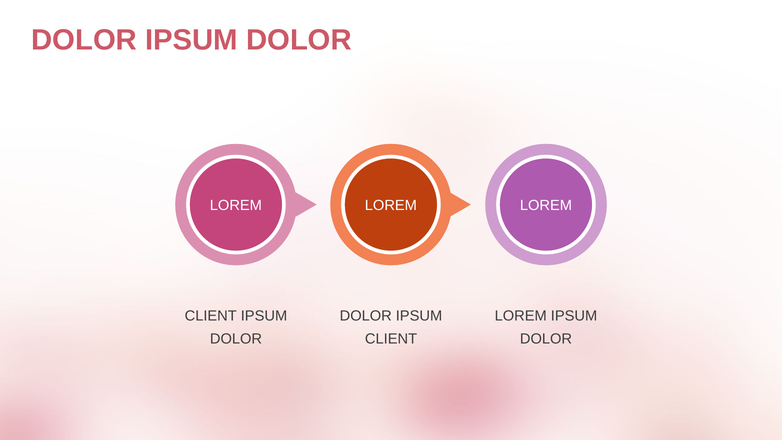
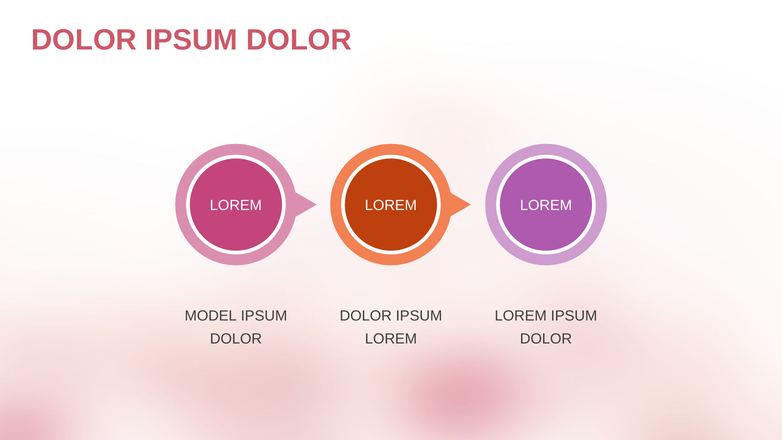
CLIENT at (211, 316): CLIENT -> MODEL
CLIENT at (391, 339): CLIENT -> LOREM
